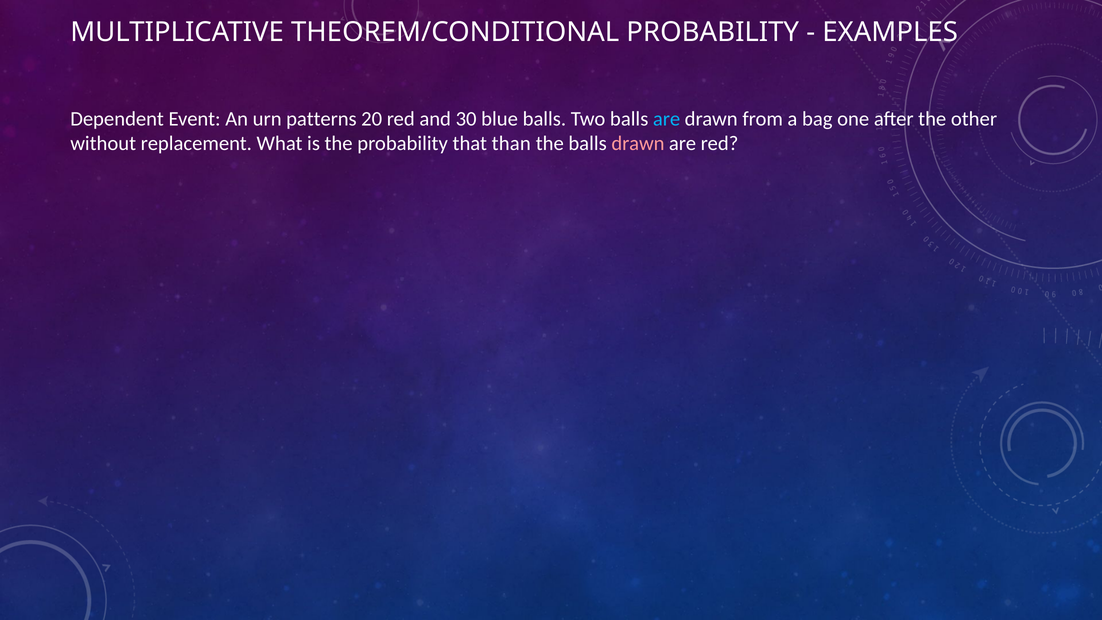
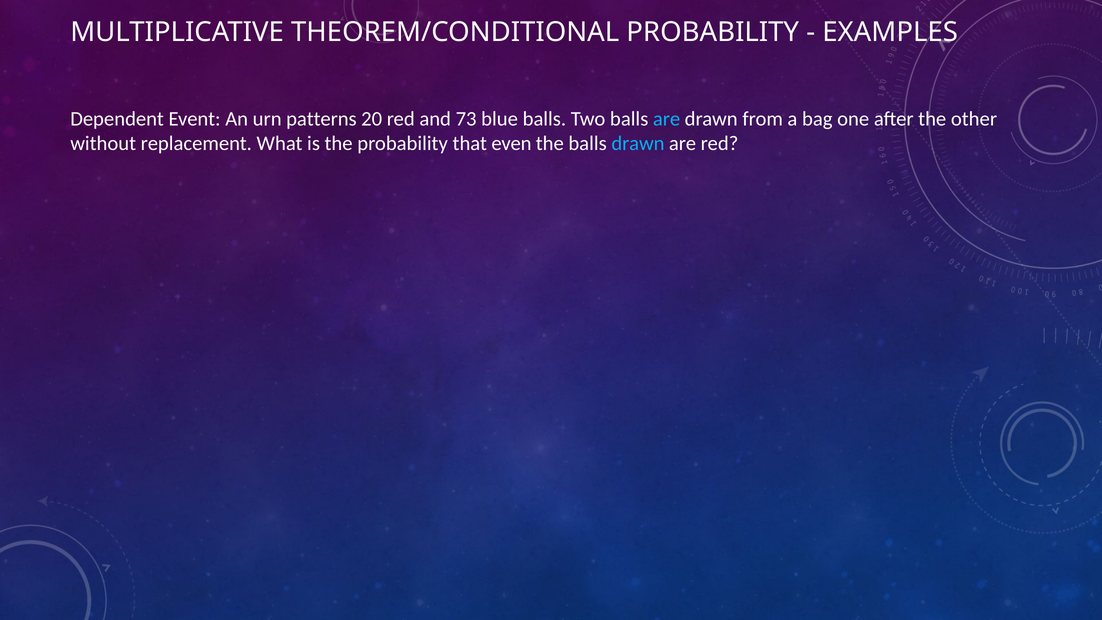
30: 30 -> 73
than: than -> even
drawn at (638, 144) colour: pink -> light blue
